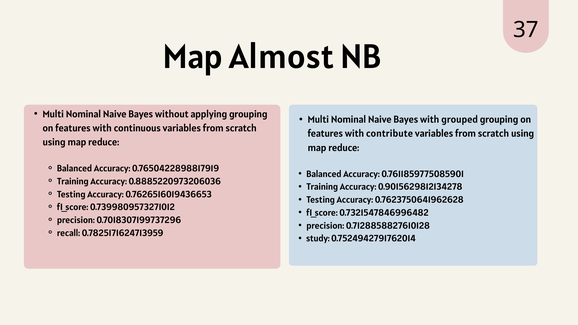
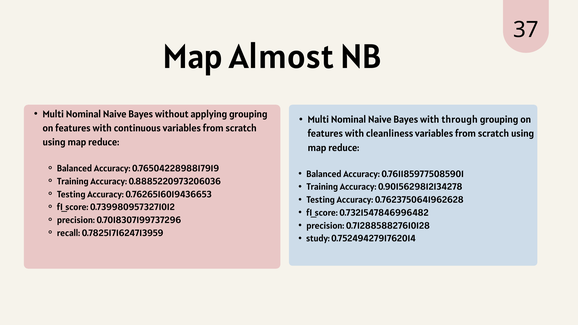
grouped: grouped -> through
contribute: contribute -> cleanliness
